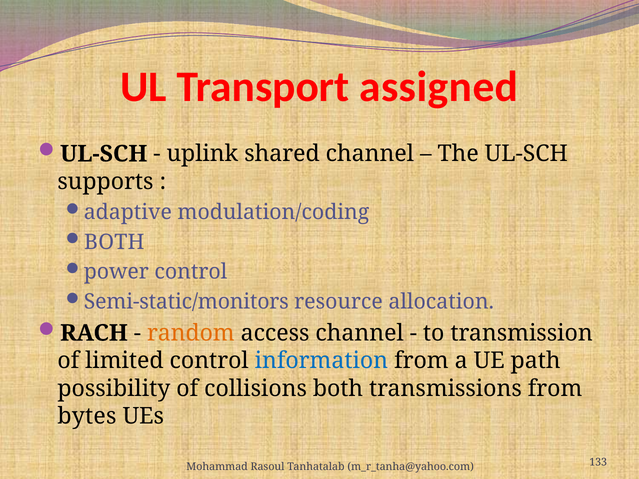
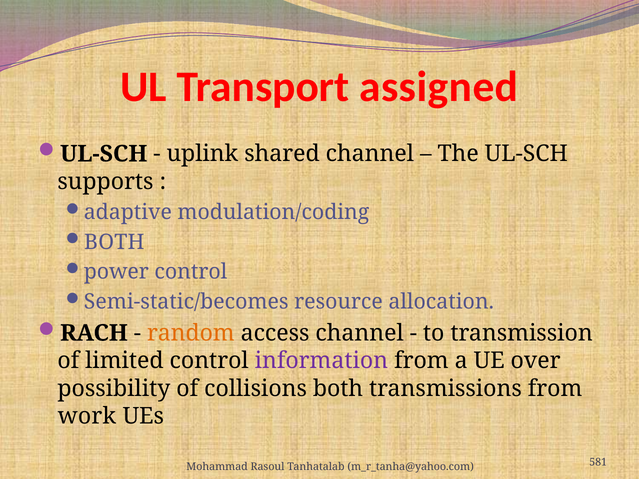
Semi-static/monitors: Semi-static/monitors -> Semi-static/becomes
information colour: blue -> purple
path: path -> over
bytes: bytes -> work
133: 133 -> 581
